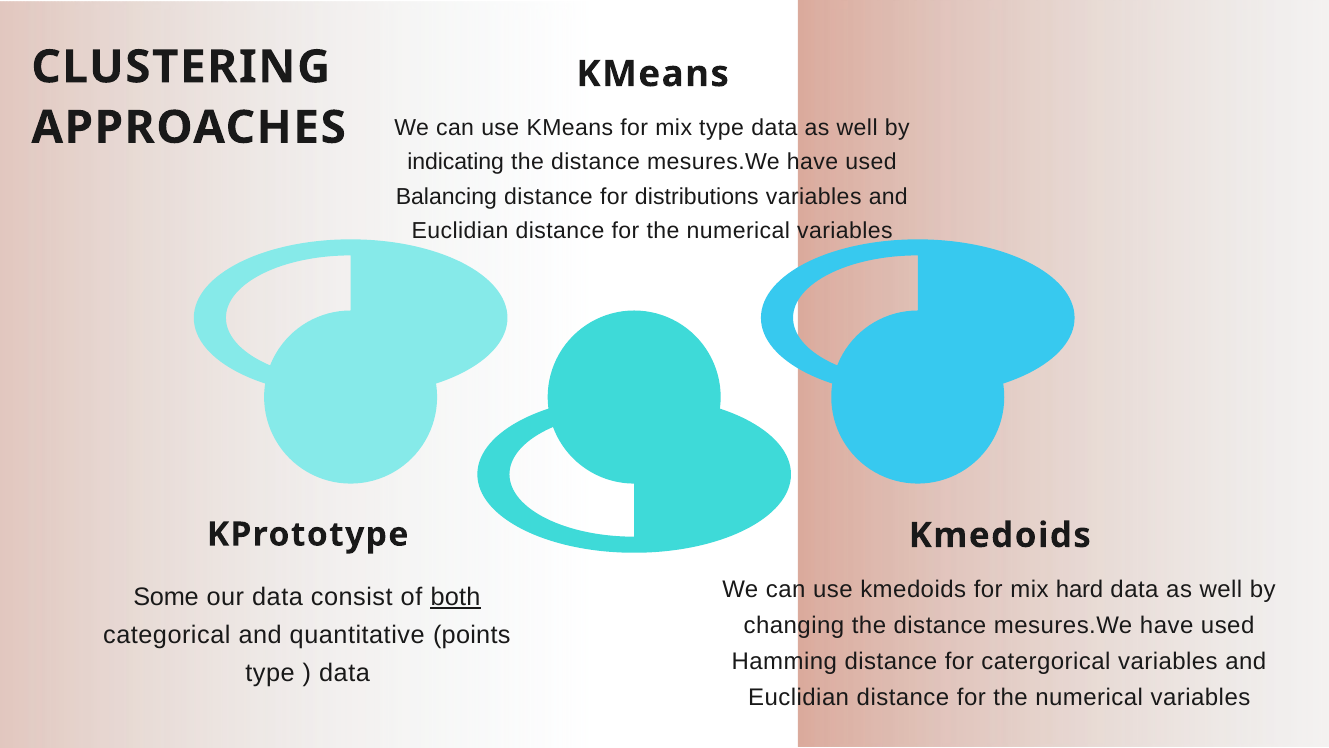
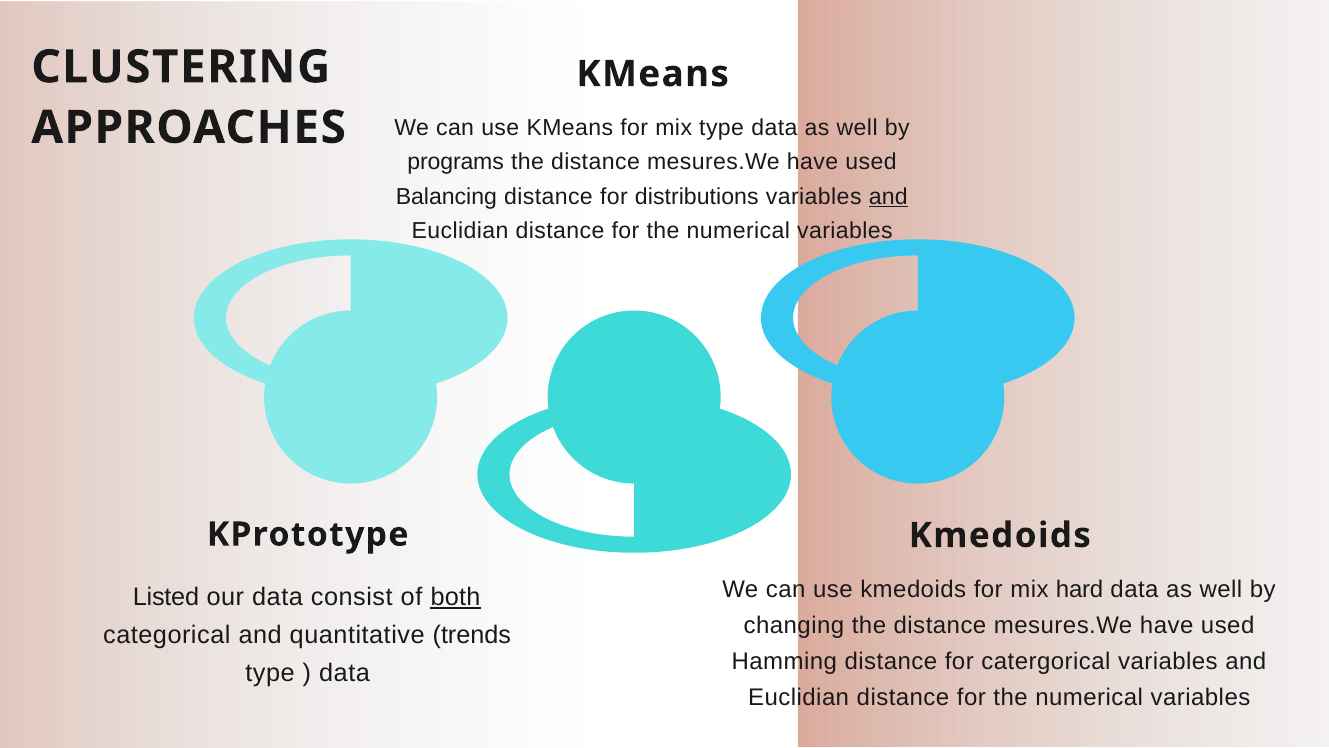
indicating: indicating -> programs
and at (888, 197) underline: none -> present
Some: Some -> Listed
points: points -> trends
